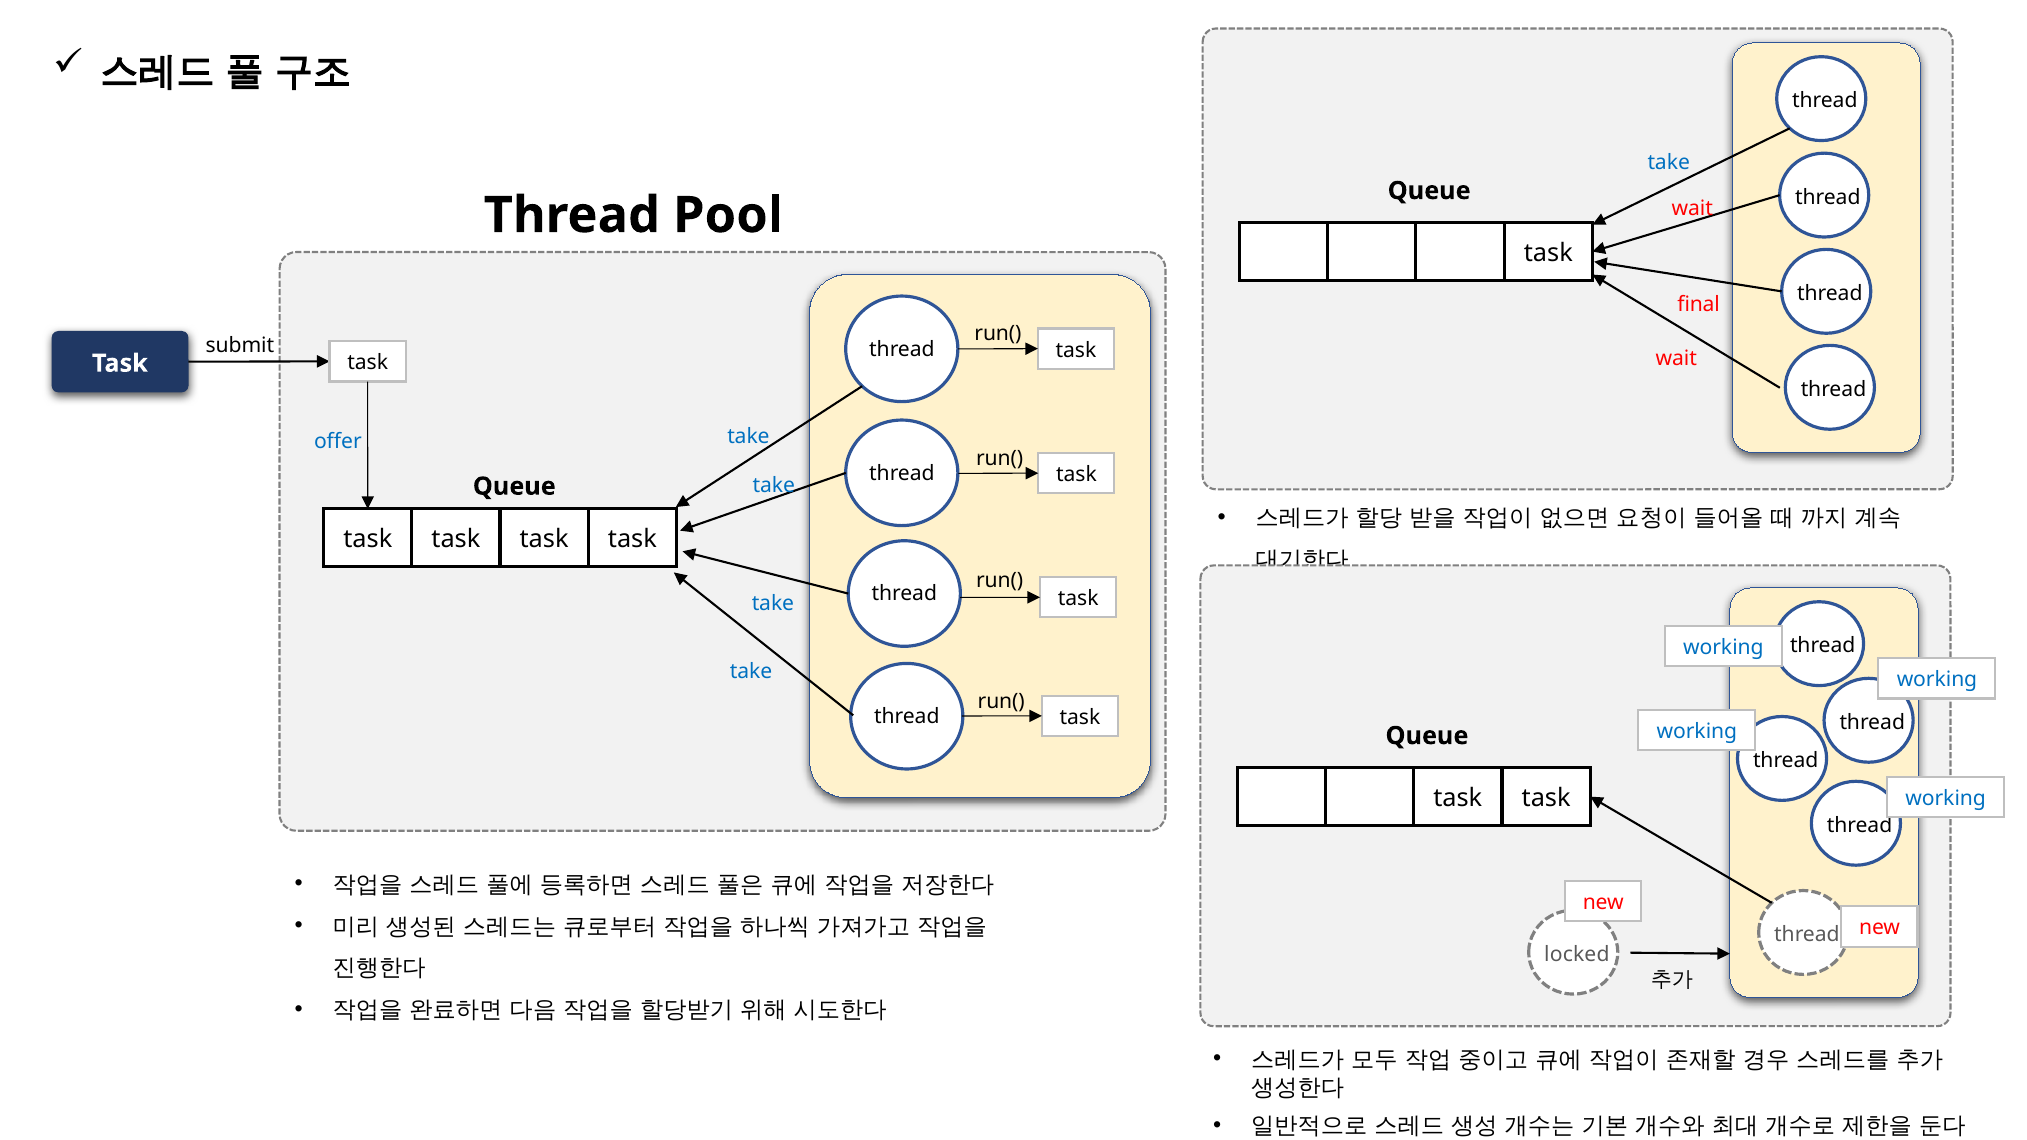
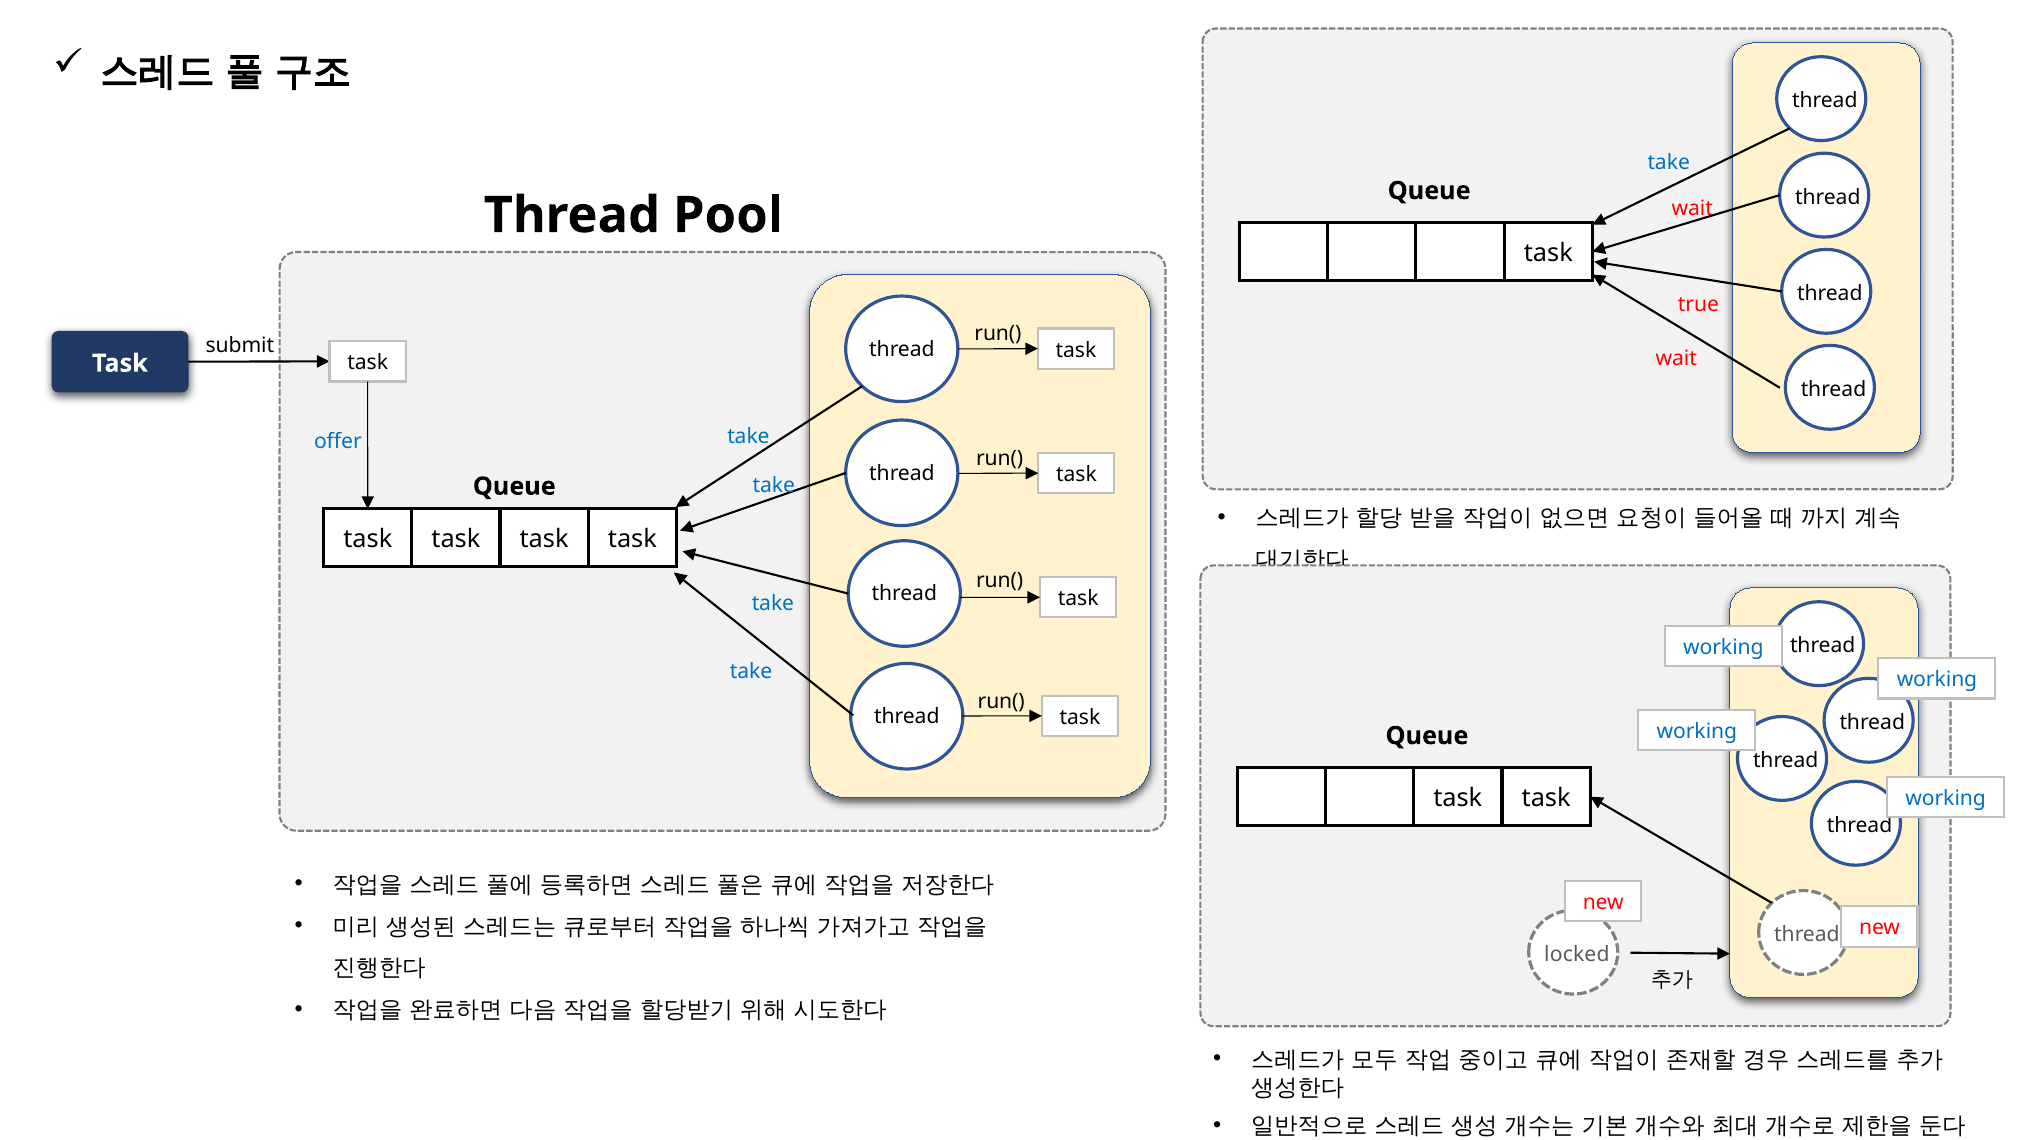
final: final -> true
